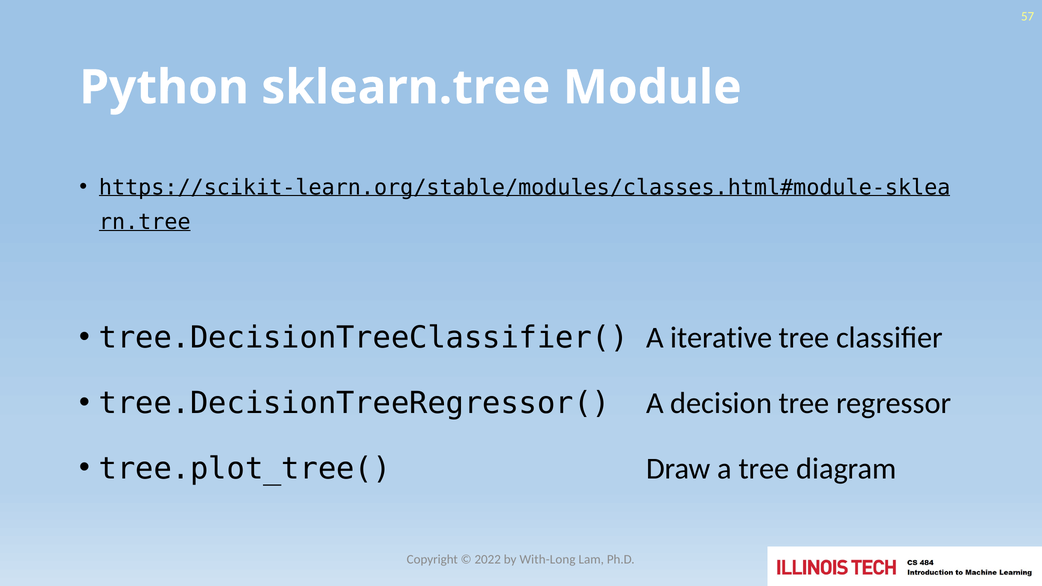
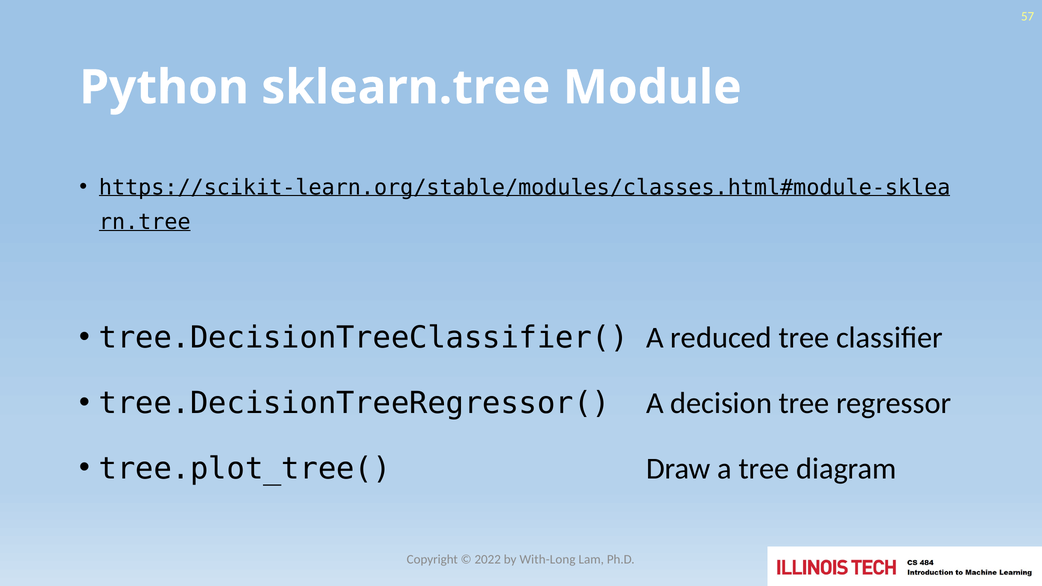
iterative: iterative -> reduced
